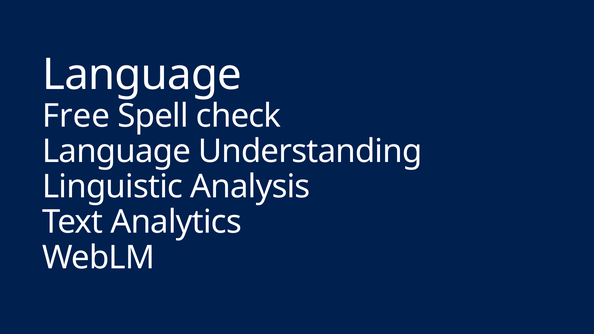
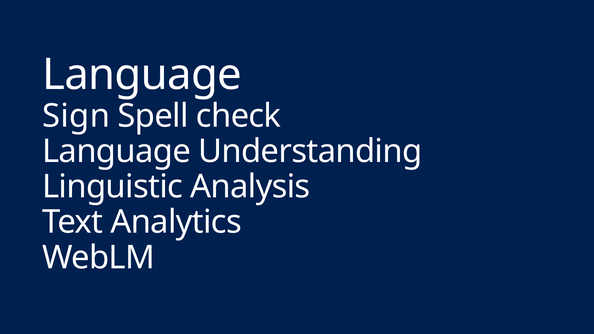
Free: Free -> Sign
